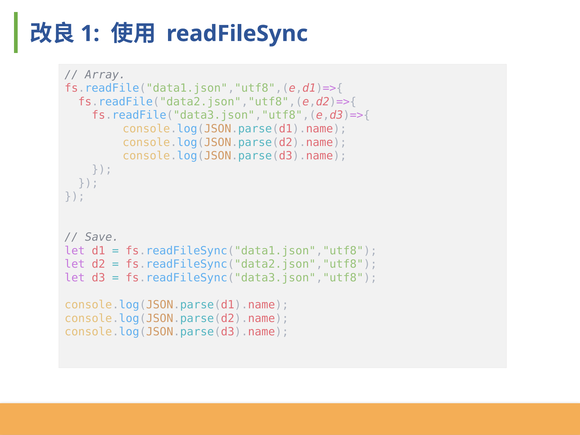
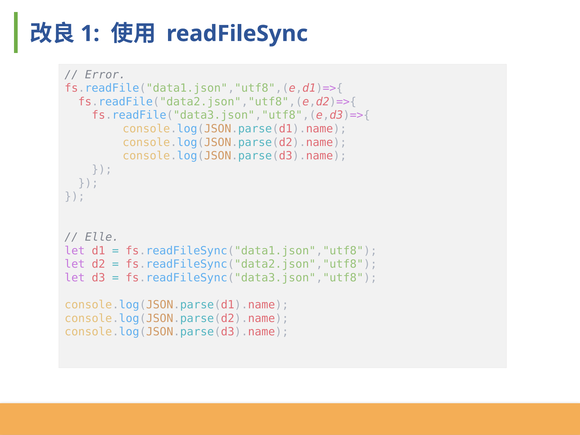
Array: Array -> Error
Save: Save -> Elle
